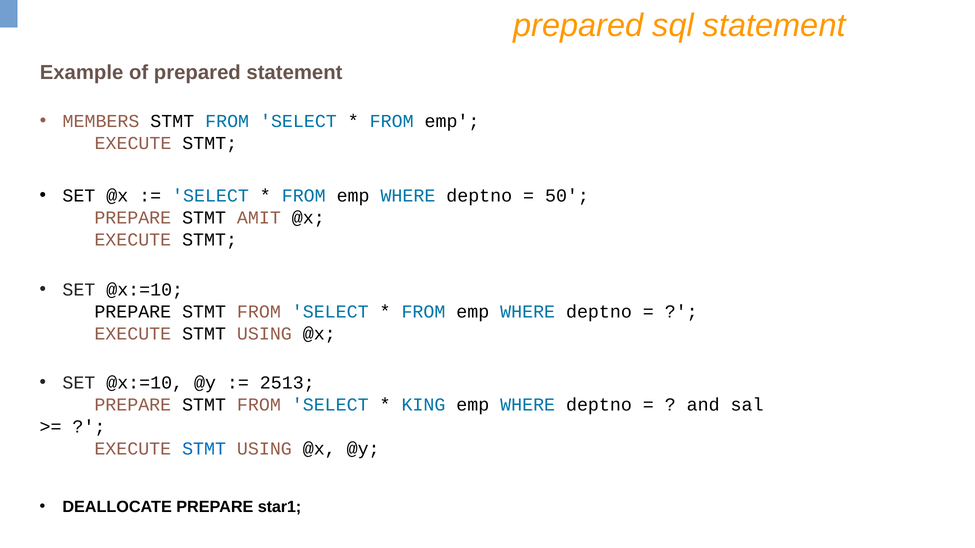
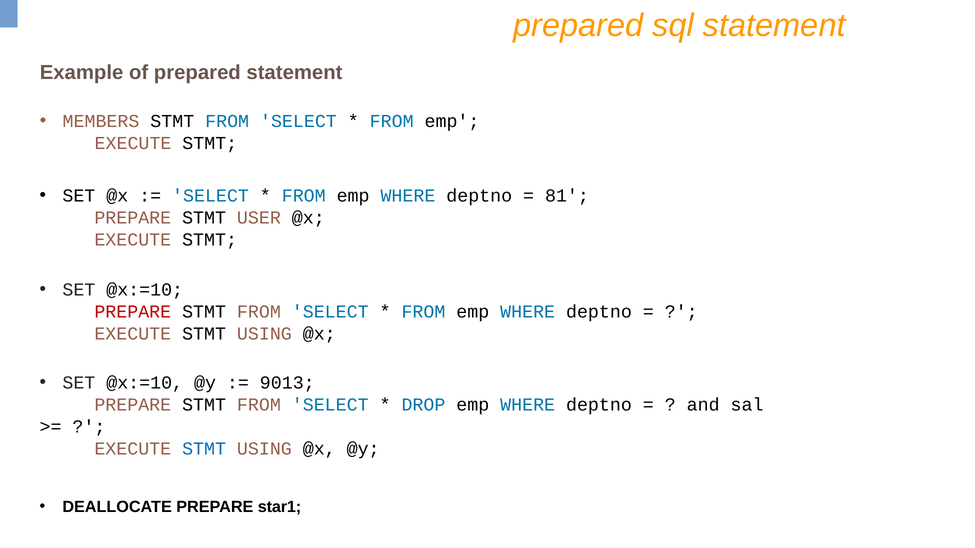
50: 50 -> 81
AMIT: AMIT -> USER
PREPARE at (133, 312) colour: black -> red
2513: 2513 -> 9013
KING: KING -> DROP
